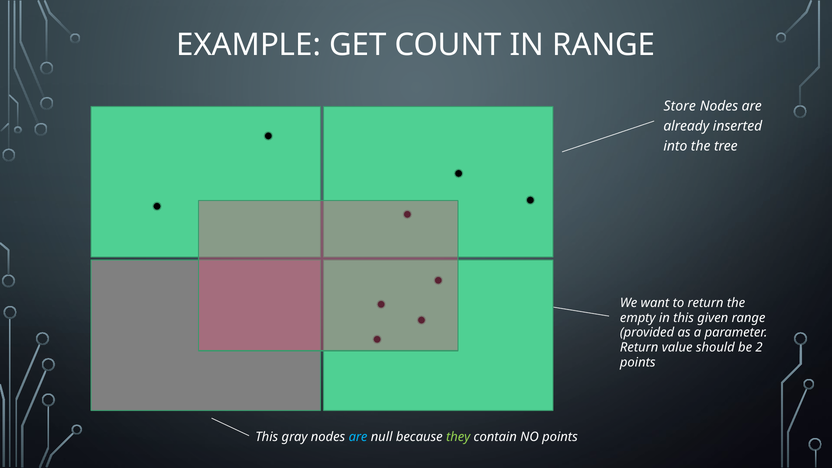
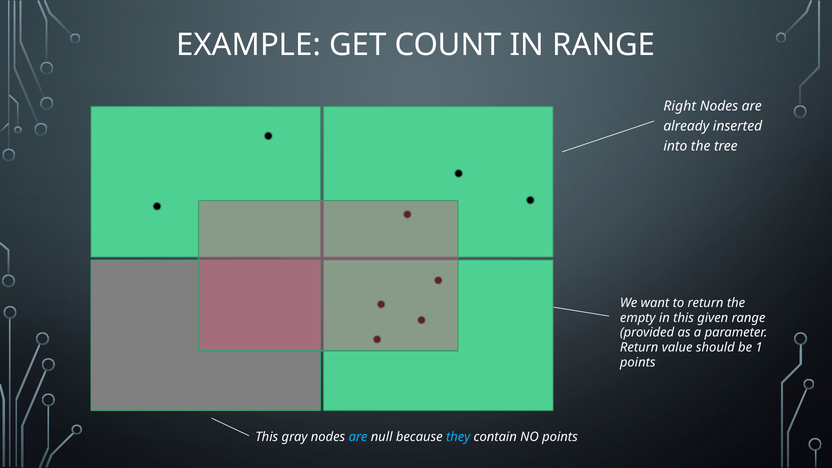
Store: Store -> Right
2: 2 -> 1
they colour: light green -> light blue
